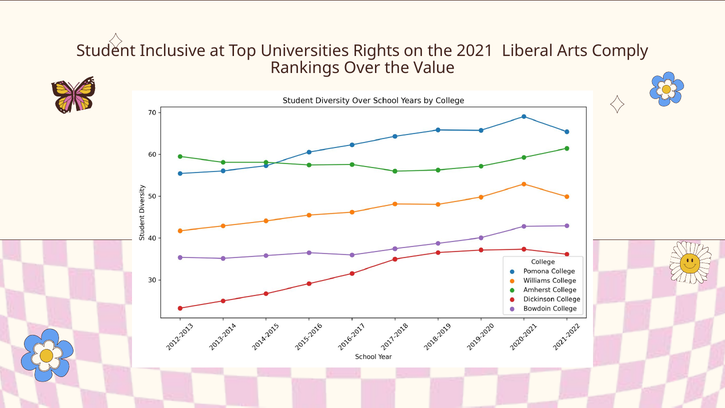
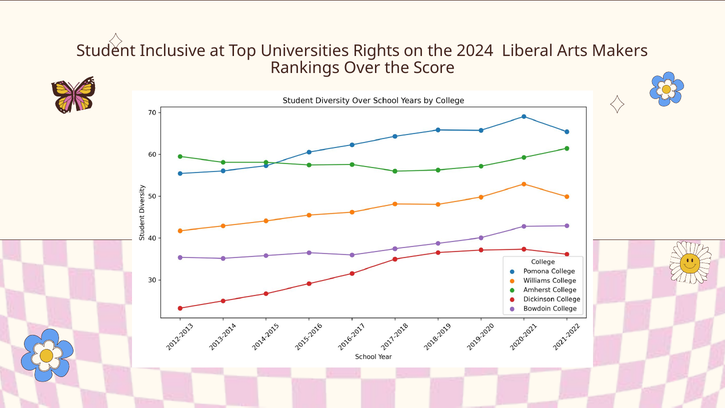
2021: 2021 -> 2024
Comply: Comply -> Makers
Value: Value -> Score
